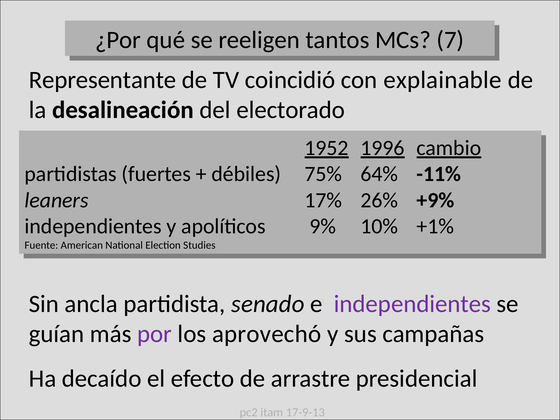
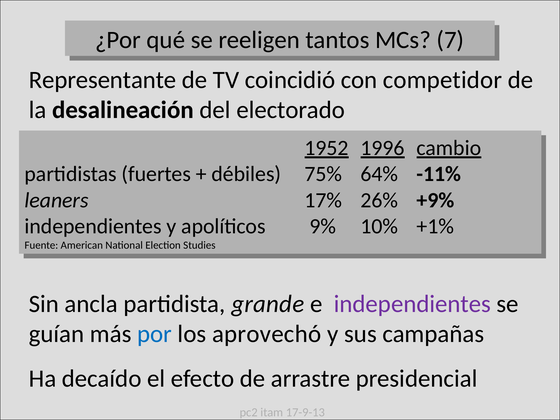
explainable: explainable -> competidor
senado: senado -> grande
por colour: purple -> blue
